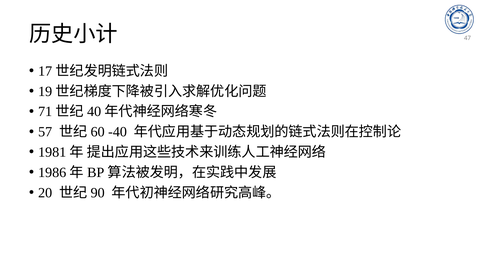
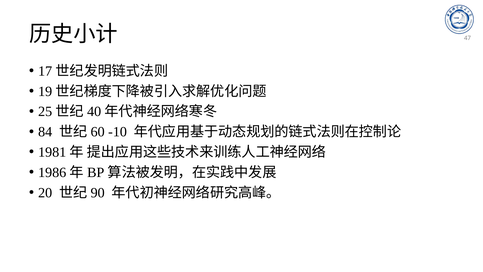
71: 71 -> 25
57: 57 -> 84
-40: -40 -> -10
